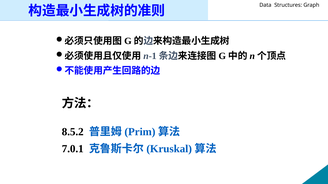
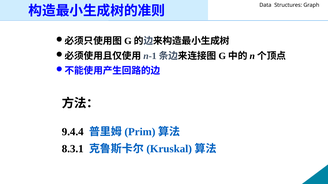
8.5.2: 8.5.2 -> 9.4.4
7.0.1: 7.0.1 -> 8.3.1
